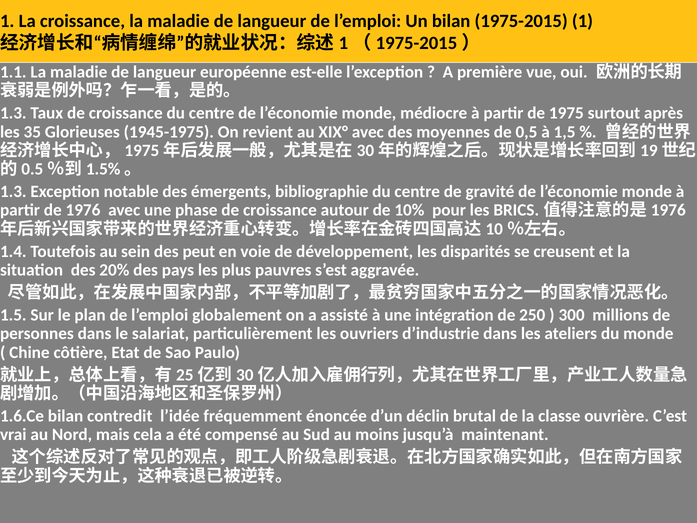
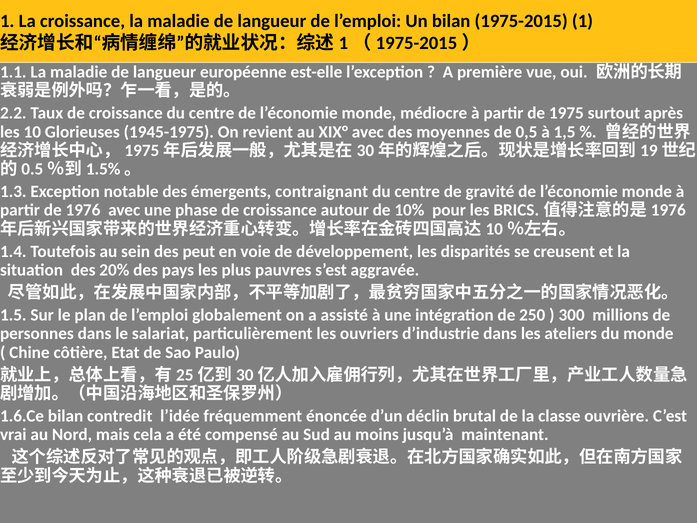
1.3 at (13, 113): 1.3 -> 2.2
35: 35 -> 10
bibliographie: bibliographie -> contraignant
